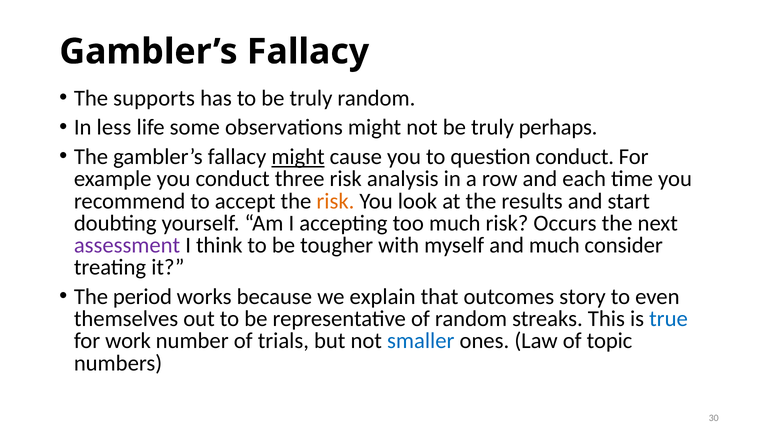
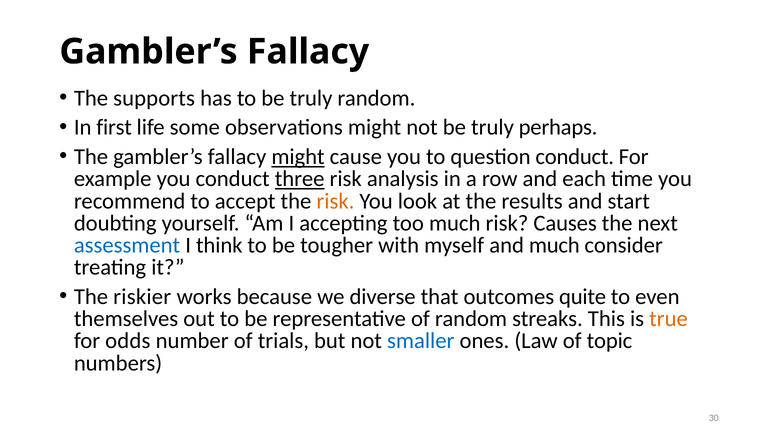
less: less -> first
three underline: none -> present
Occurs: Occurs -> Causes
assessment colour: purple -> blue
period: period -> riskier
explain: explain -> diverse
story: story -> quite
true colour: blue -> orange
work: work -> odds
